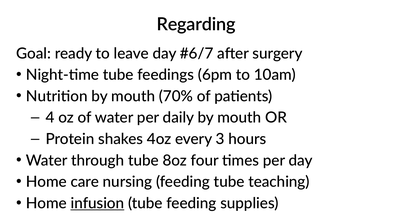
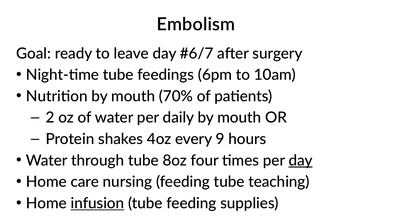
Regarding: Regarding -> Embolism
4: 4 -> 2
3: 3 -> 9
day at (301, 161) underline: none -> present
